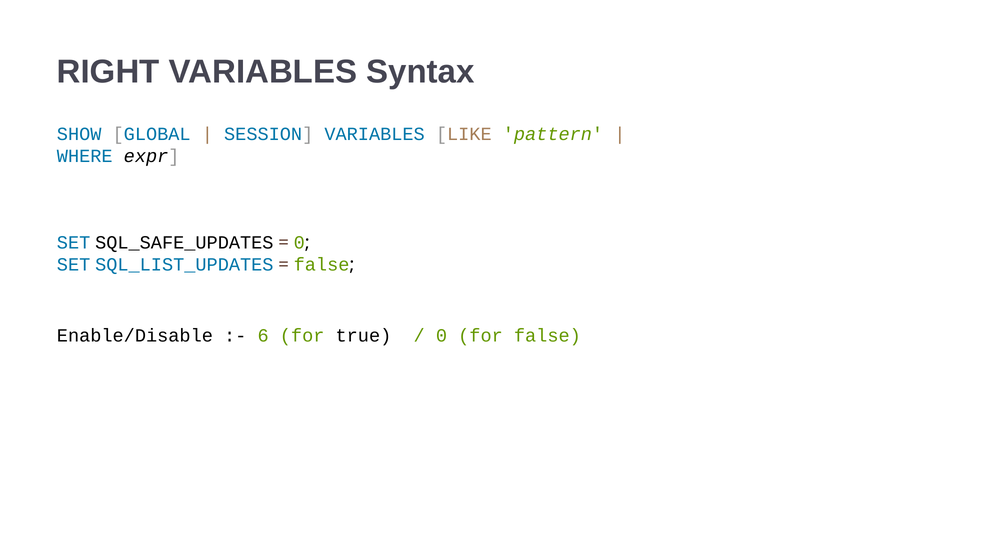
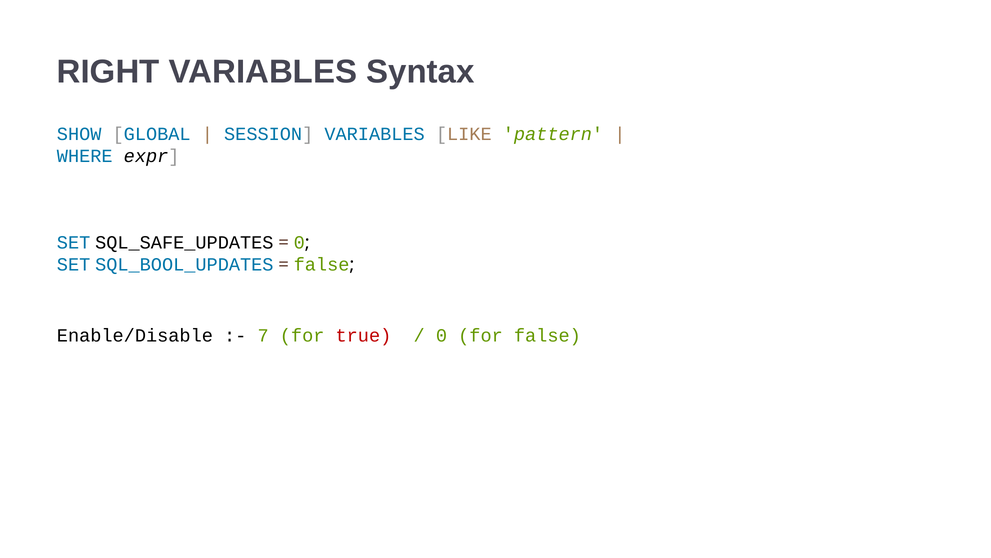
SQL_LIST_UPDATES: SQL_LIST_UPDATES -> SQL_BOOL_UPDATES
6: 6 -> 7
true colour: black -> red
